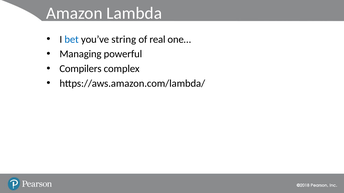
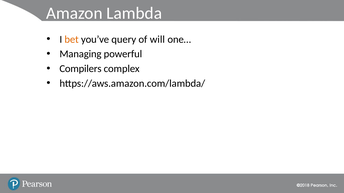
bet colour: blue -> orange
string: string -> query
real: real -> will
